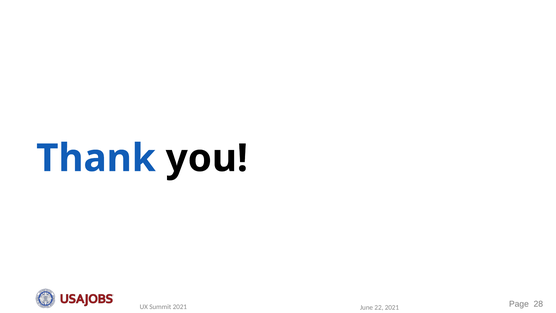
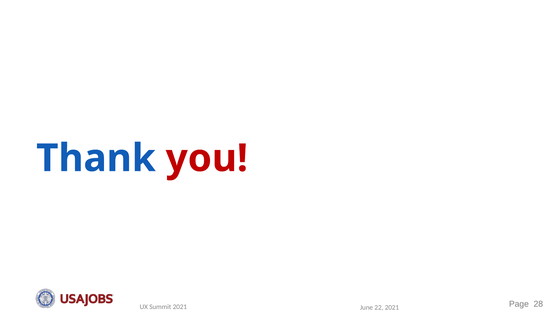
you colour: black -> red
